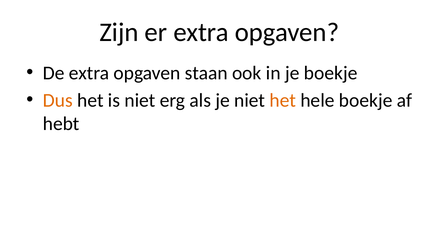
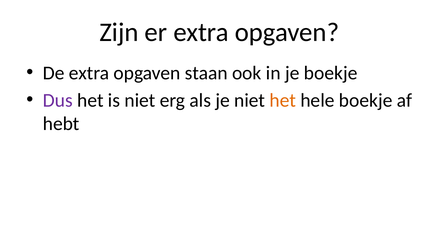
Dus colour: orange -> purple
